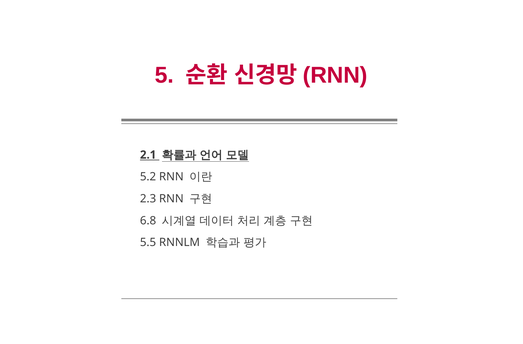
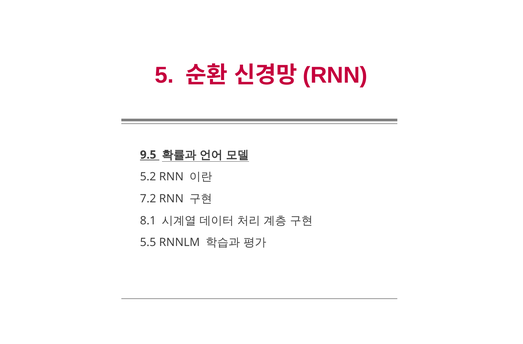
2.1: 2.1 -> 9.5
2.3: 2.3 -> 7.2
6.8: 6.8 -> 8.1
